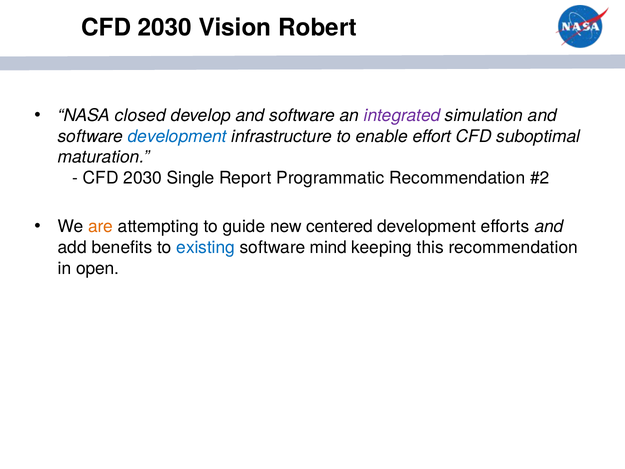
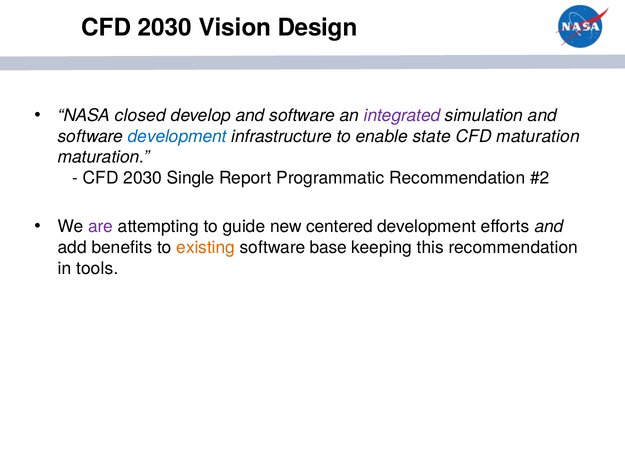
Robert: Robert -> Design
effort: effort -> state
CFD suboptimal: suboptimal -> maturation
are colour: orange -> purple
existing colour: blue -> orange
mind: mind -> base
open: open -> tools
